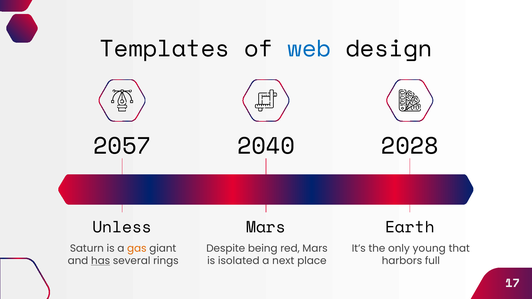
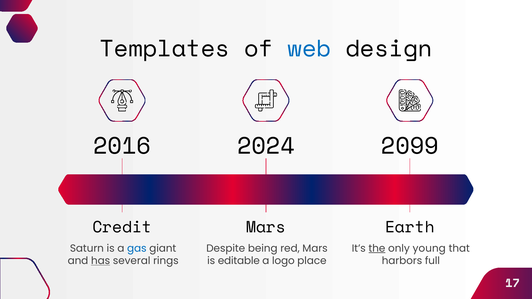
2057: 2057 -> 2016
2040: 2040 -> 2024
2028: 2028 -> 2099
Unless: Unless -> Credit
gas colour: orange -> blue
the underline: none -> present
isolated: isolated -> editable
next: next -> logo
